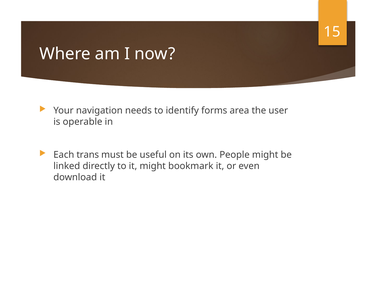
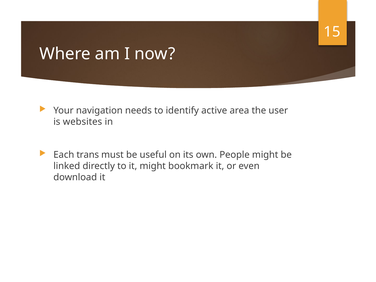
forms: forms -> active
operable: operable -> websites
